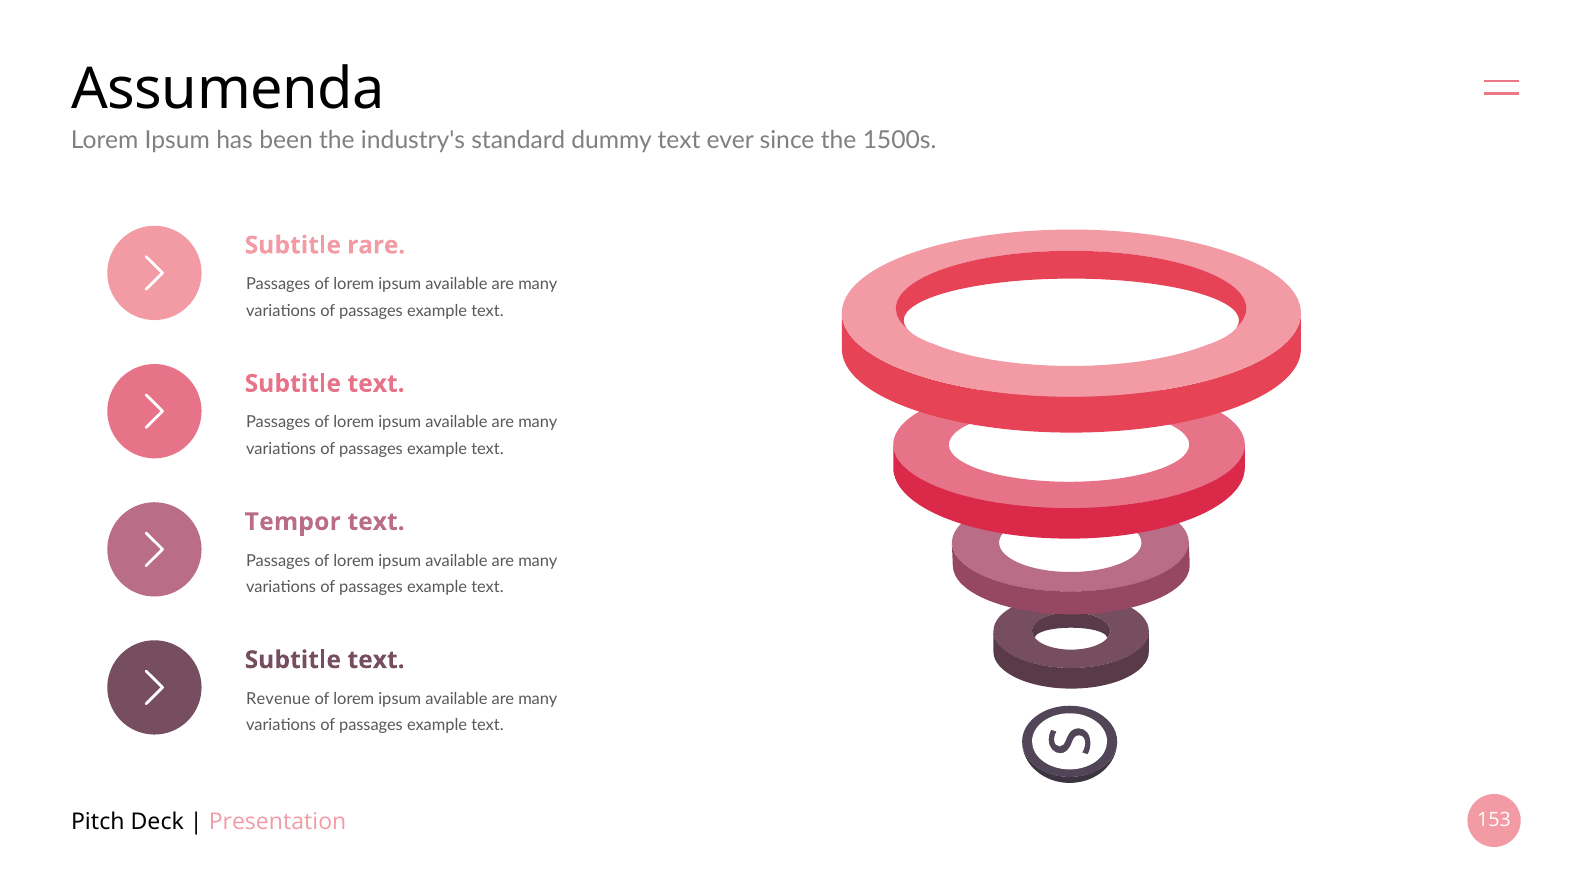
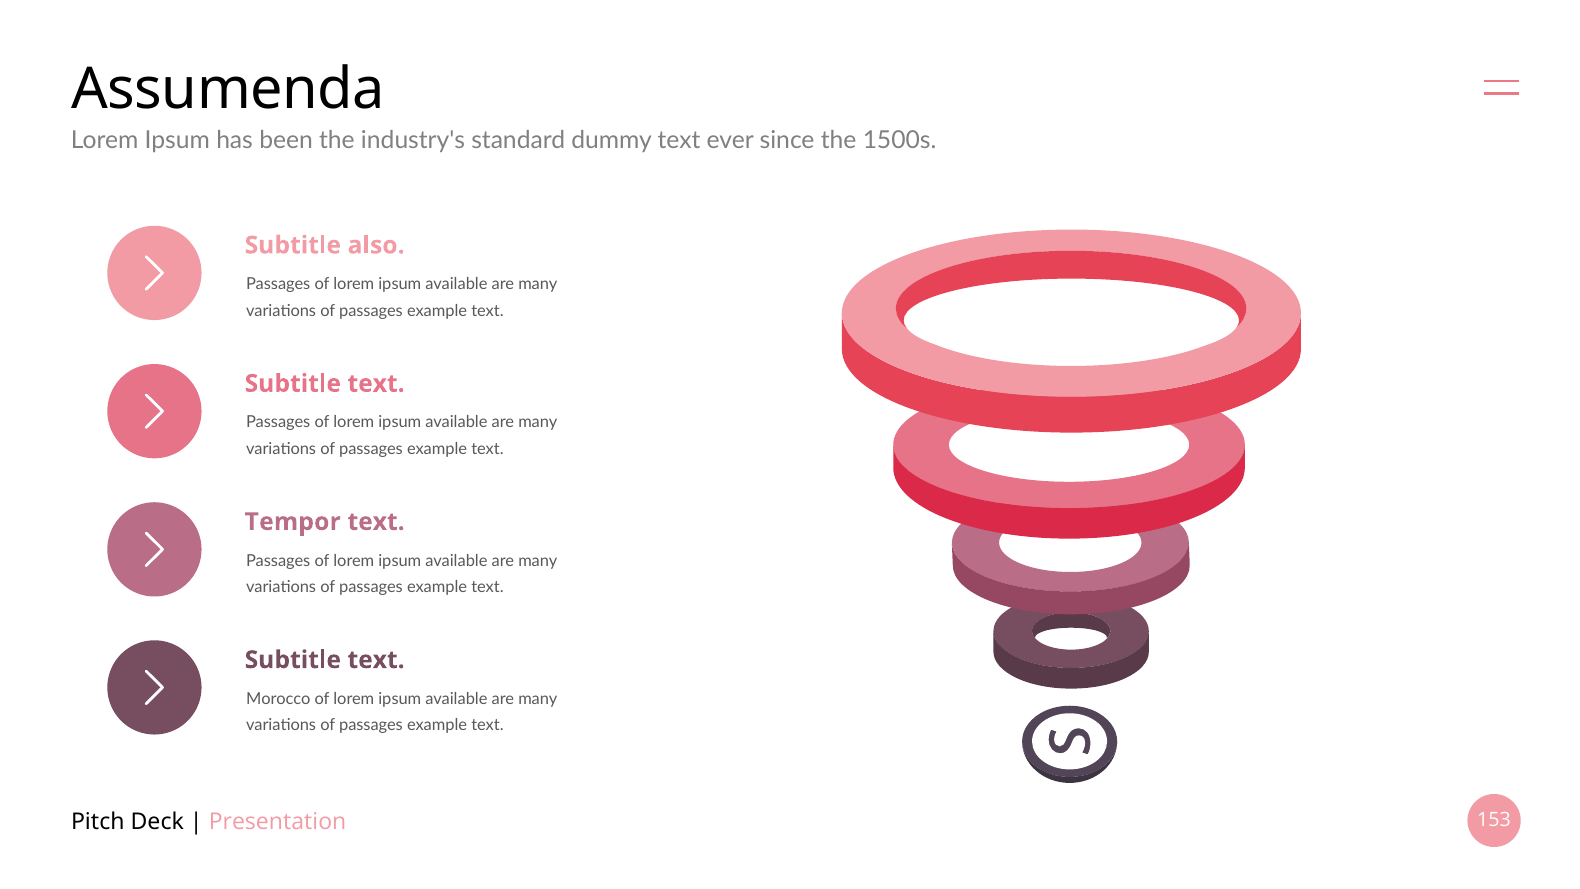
rare: rare -> also
Revenue: Revenue -> Morocco
